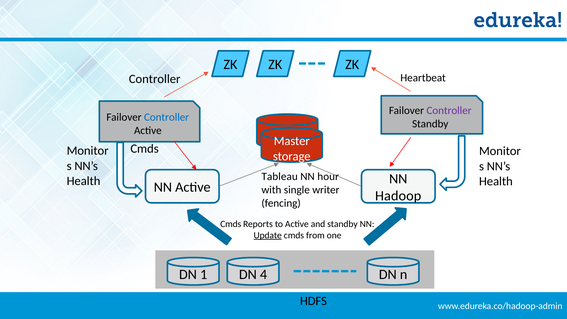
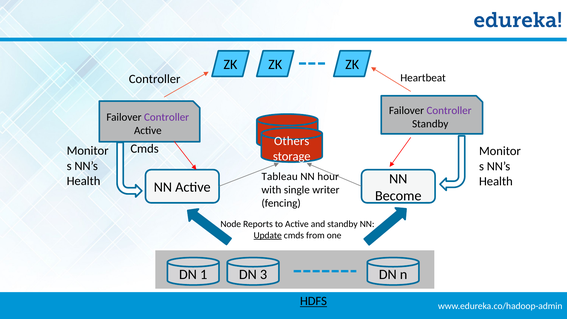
Controller at (167, 117) colour: blue -> purple
Master: Master -> Others
Hadoop: Hadoop -> Become
Cmds at (231, 224): Cmds -> Node
4: 4 -> 3
HDFS underline: none -> present
